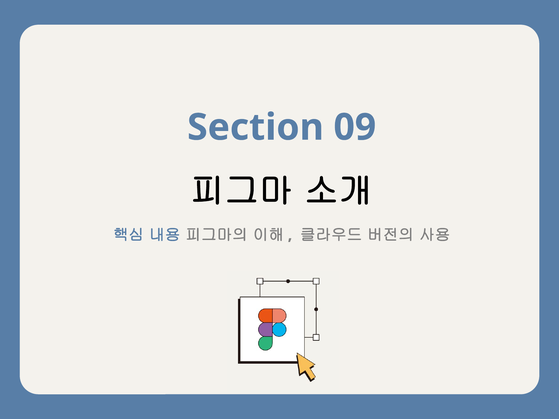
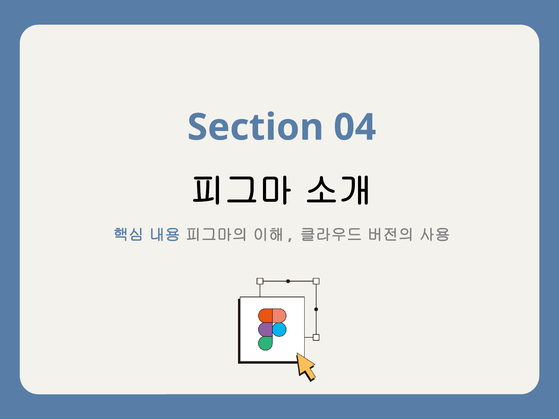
09: 09 -> 04
